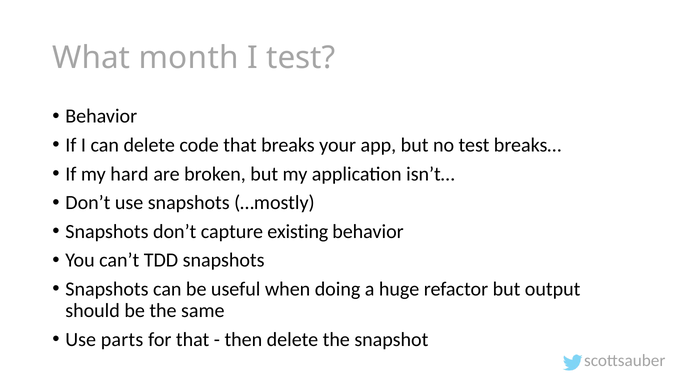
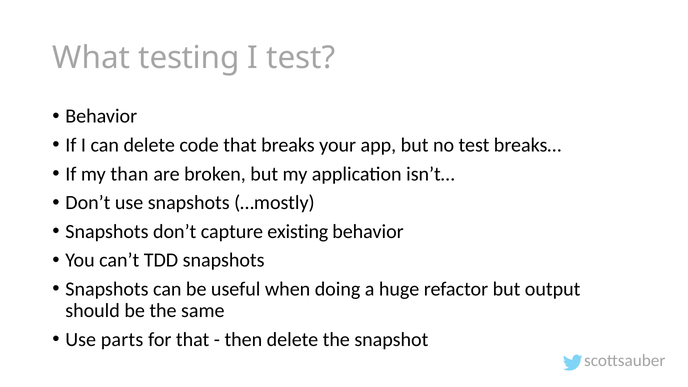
month: month -> testing
hard: hard -> than
